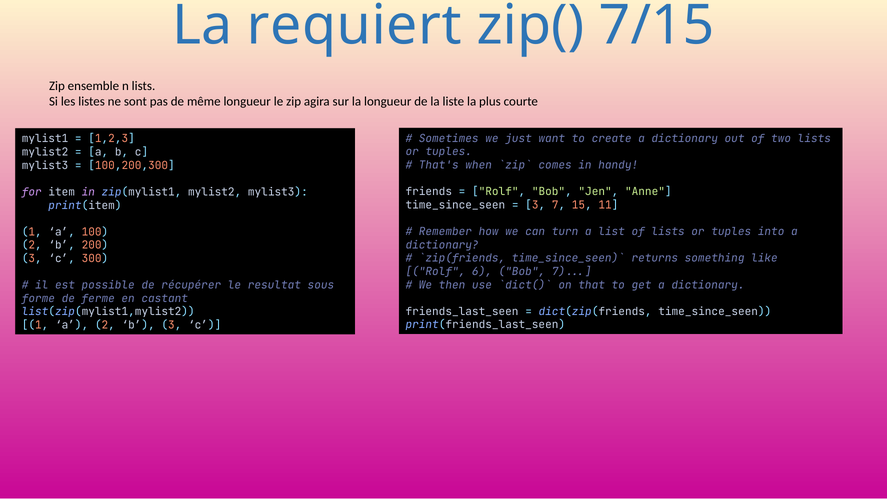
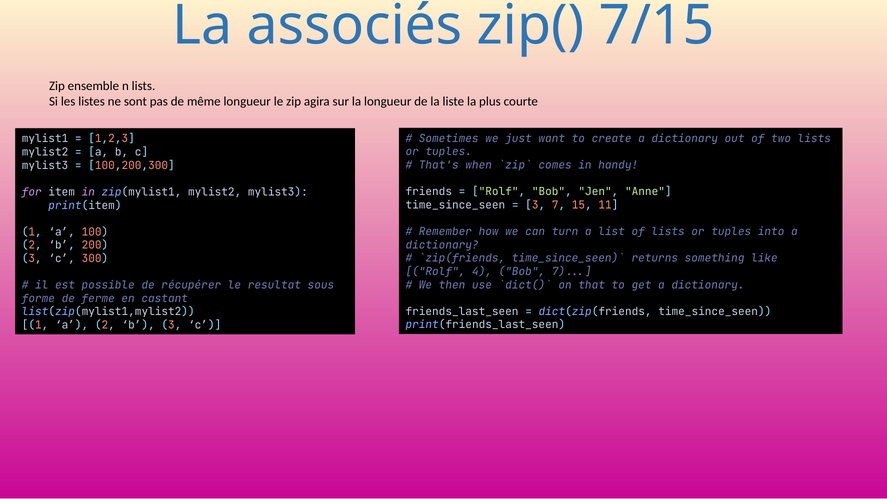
requiert: requiert -> associés
6: 6 -> 4
